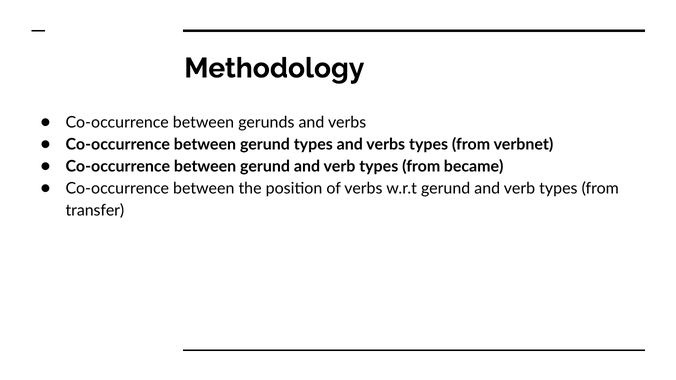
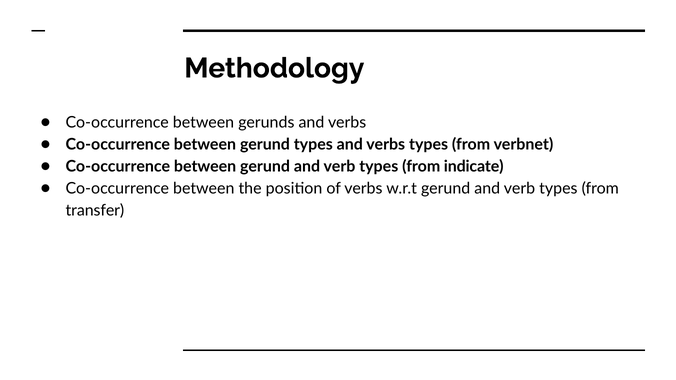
became: became -> indicate
